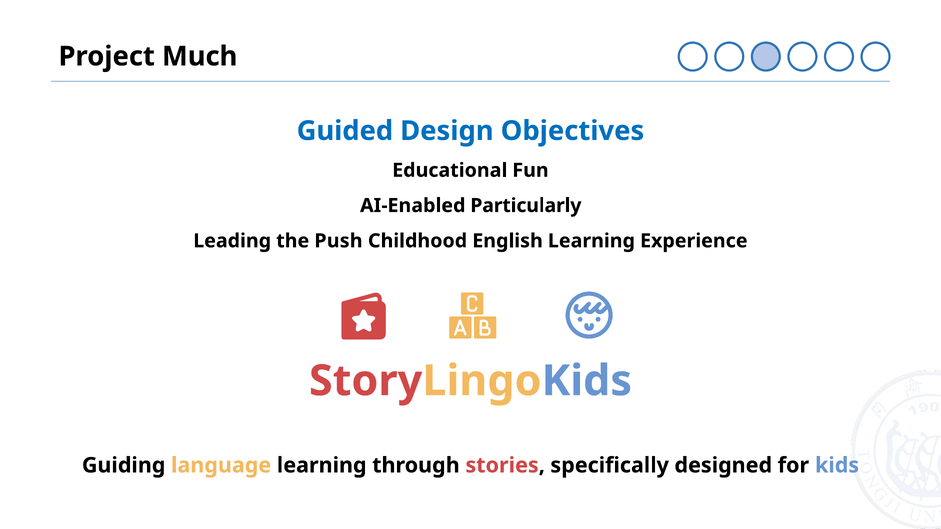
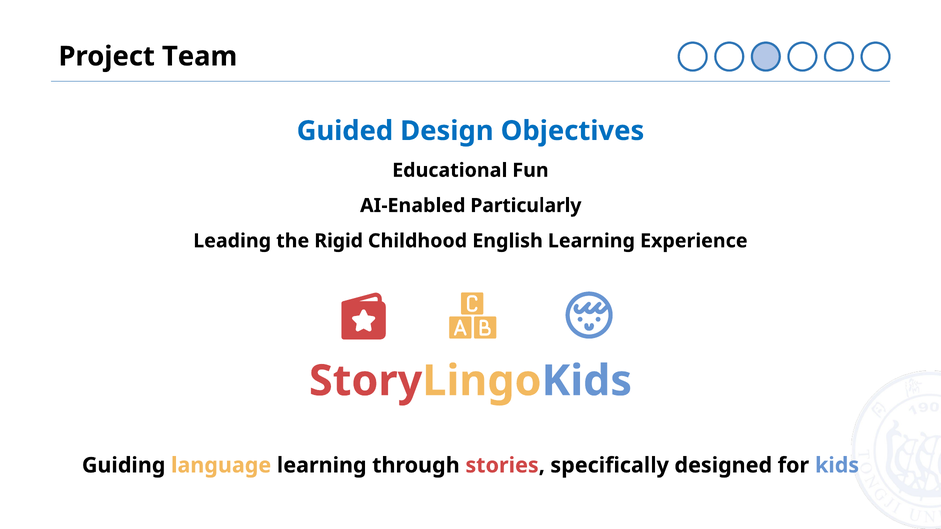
Much: Much -> Team
Push: Push -> Rigid
